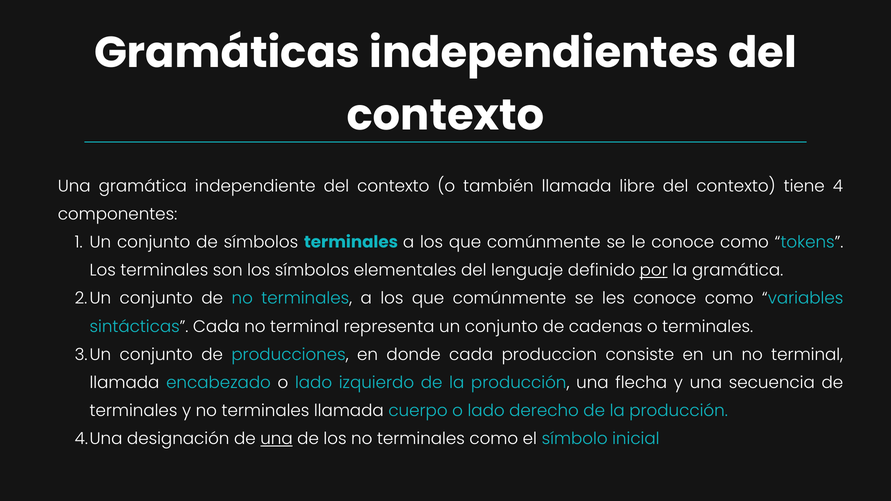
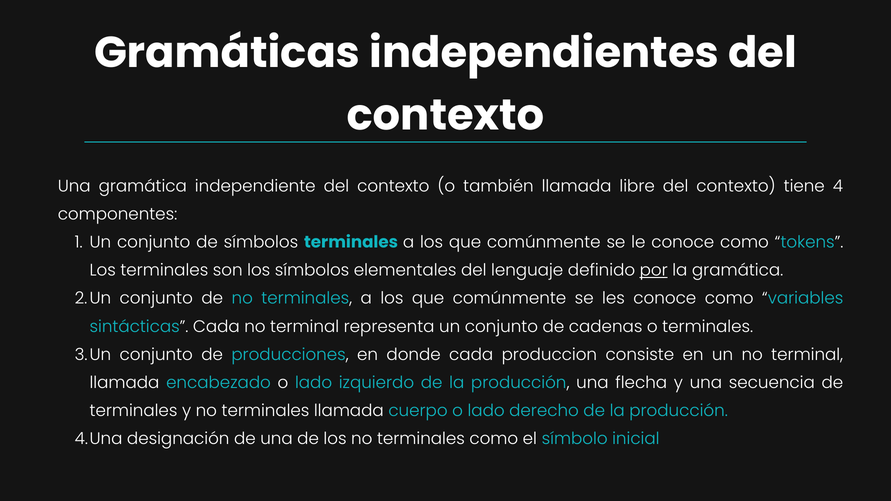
una at (276, 439) underline: present -> none
